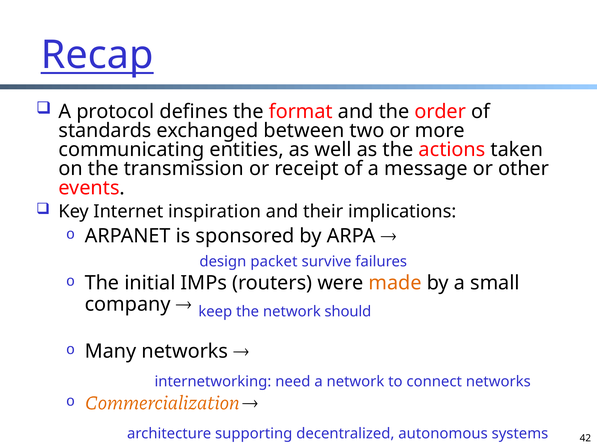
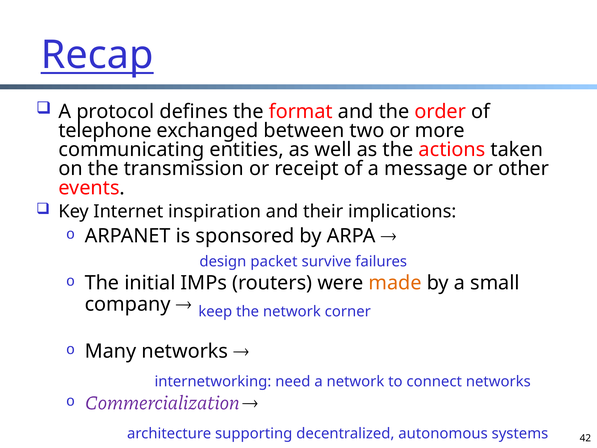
standards: standards -> telephone
should: should -> corner
Commercialization colour: orange -> purple
